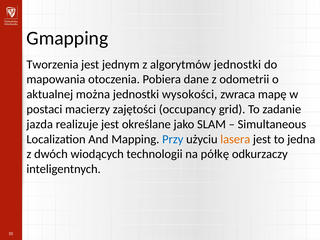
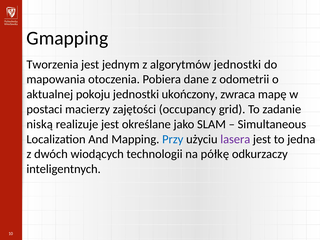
można: można -> pokoju
wysokości: wysokości -> ukończony
jazda: jazda -> niską
lasera colour: orange -> purple
